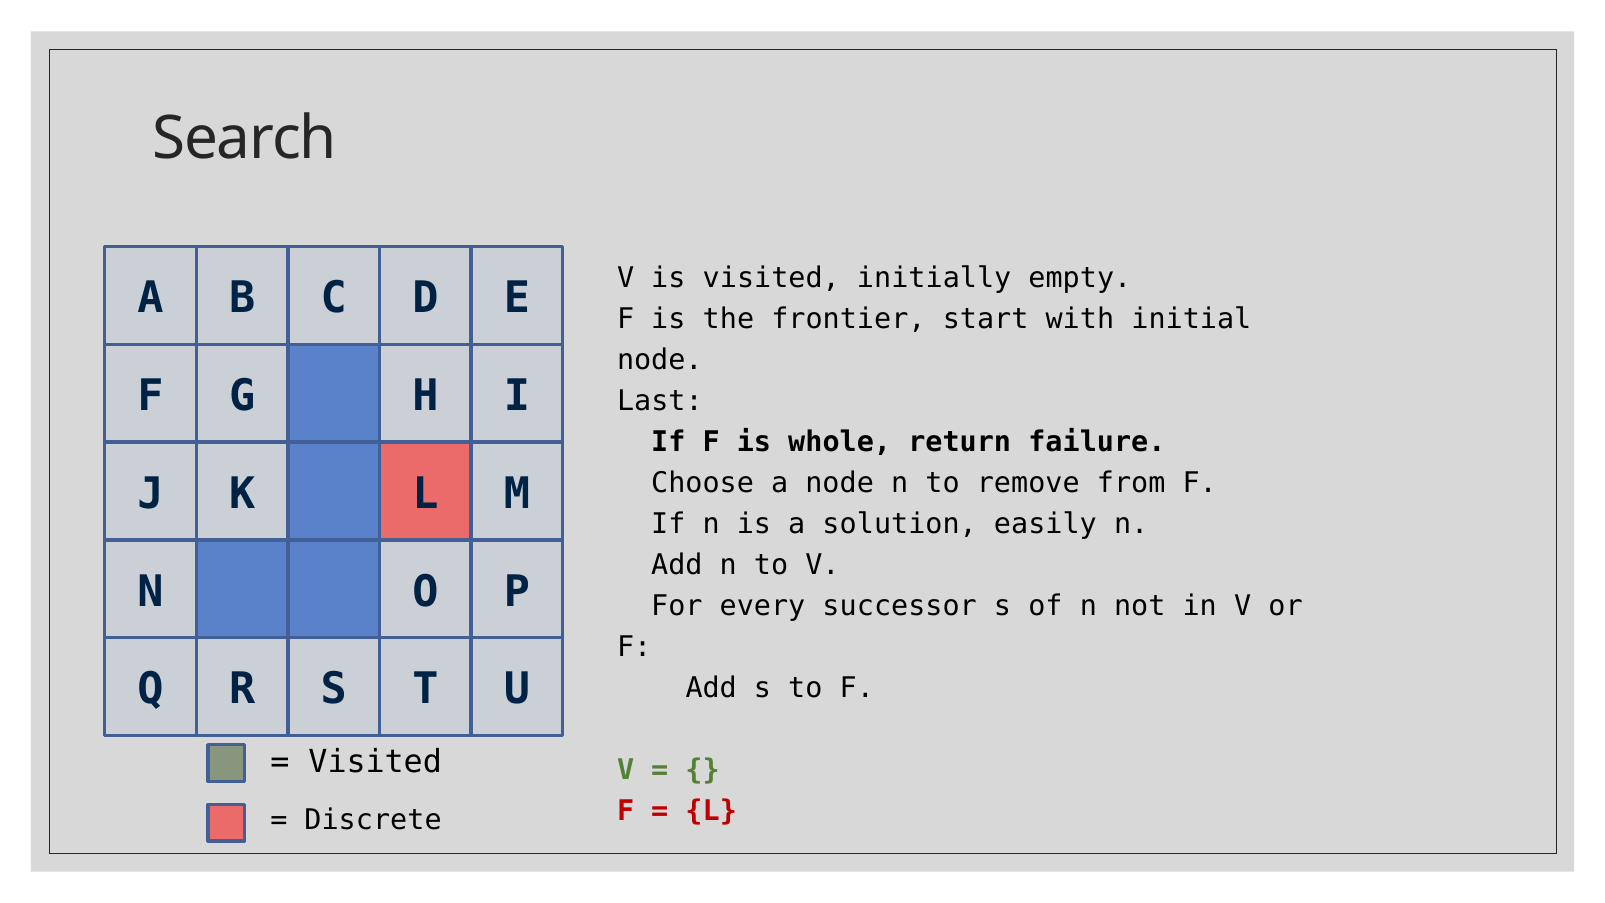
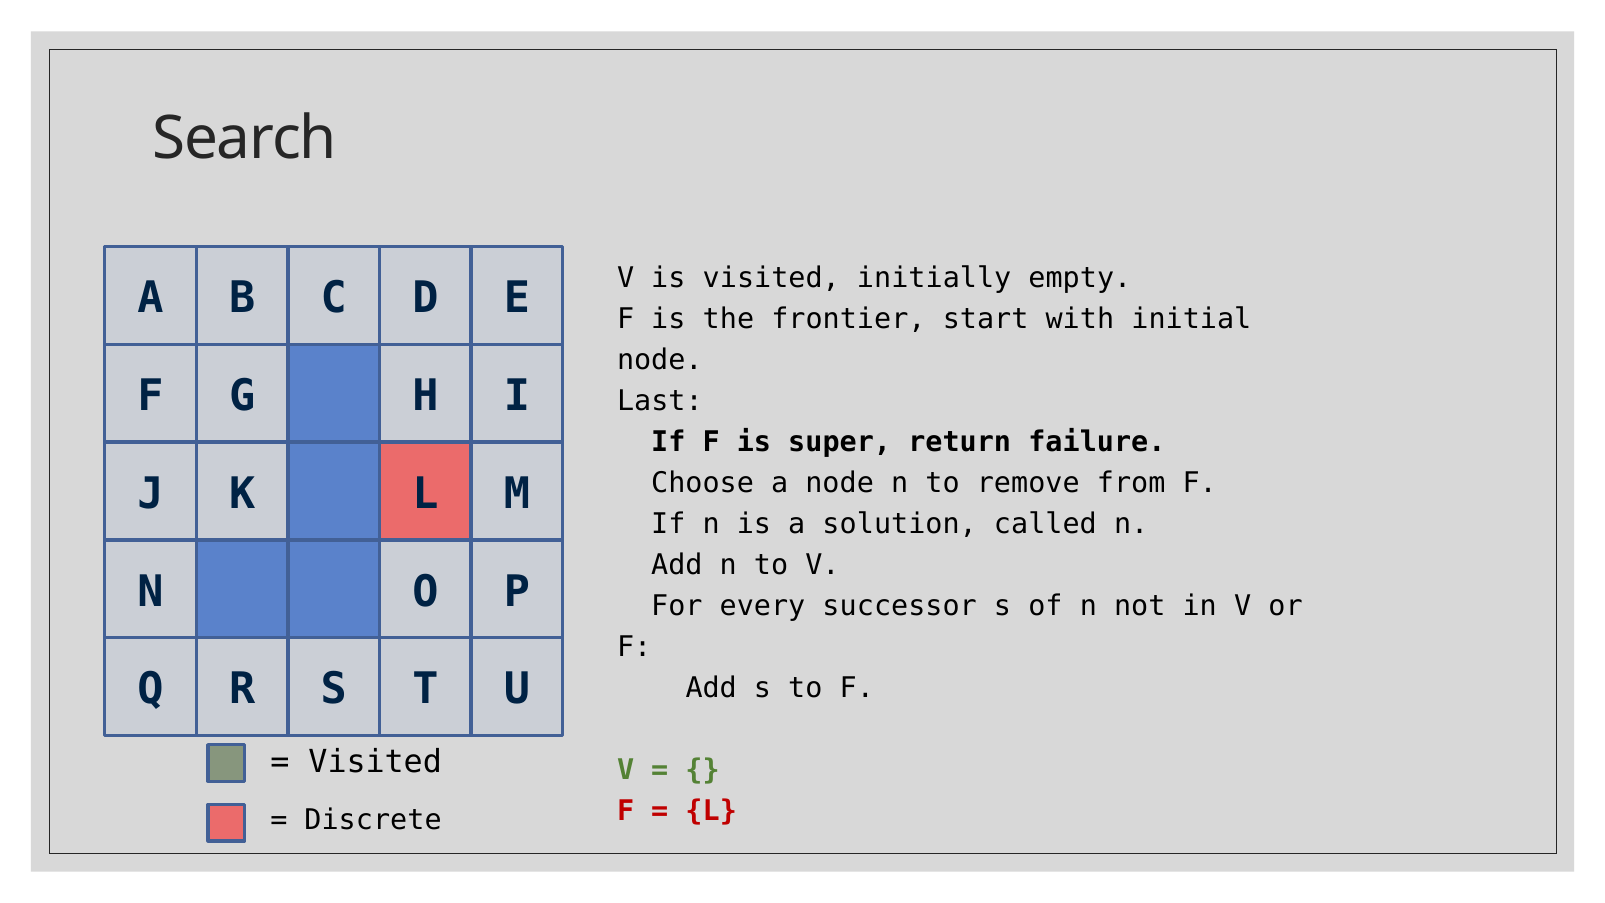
whole: whole -> super
easily: easily -> called
